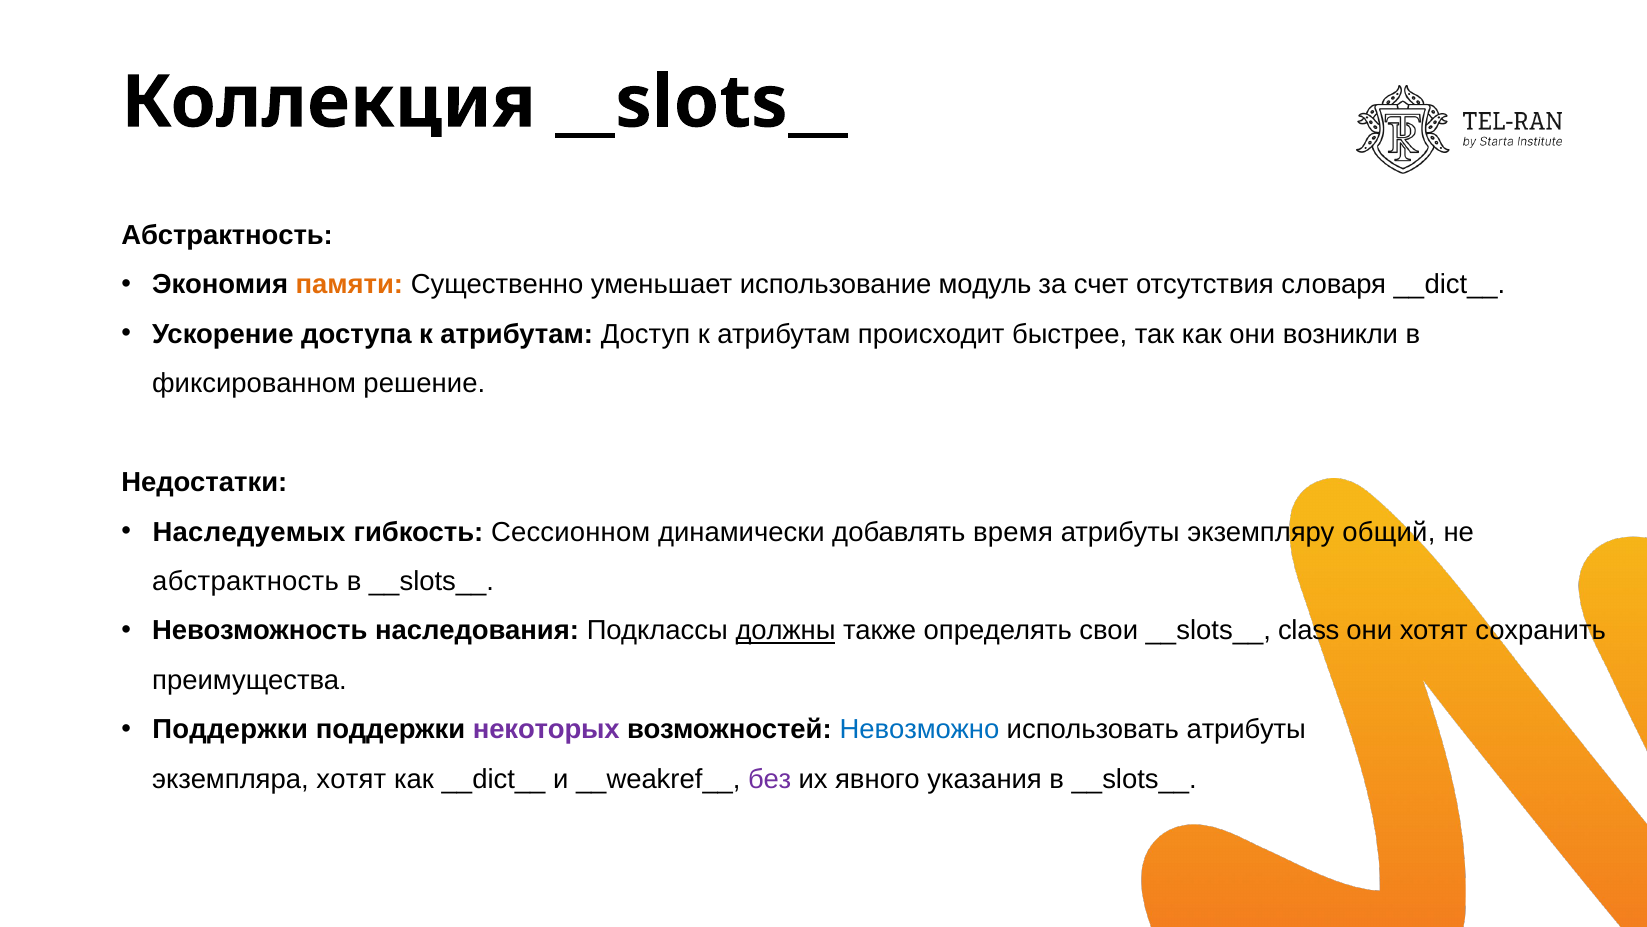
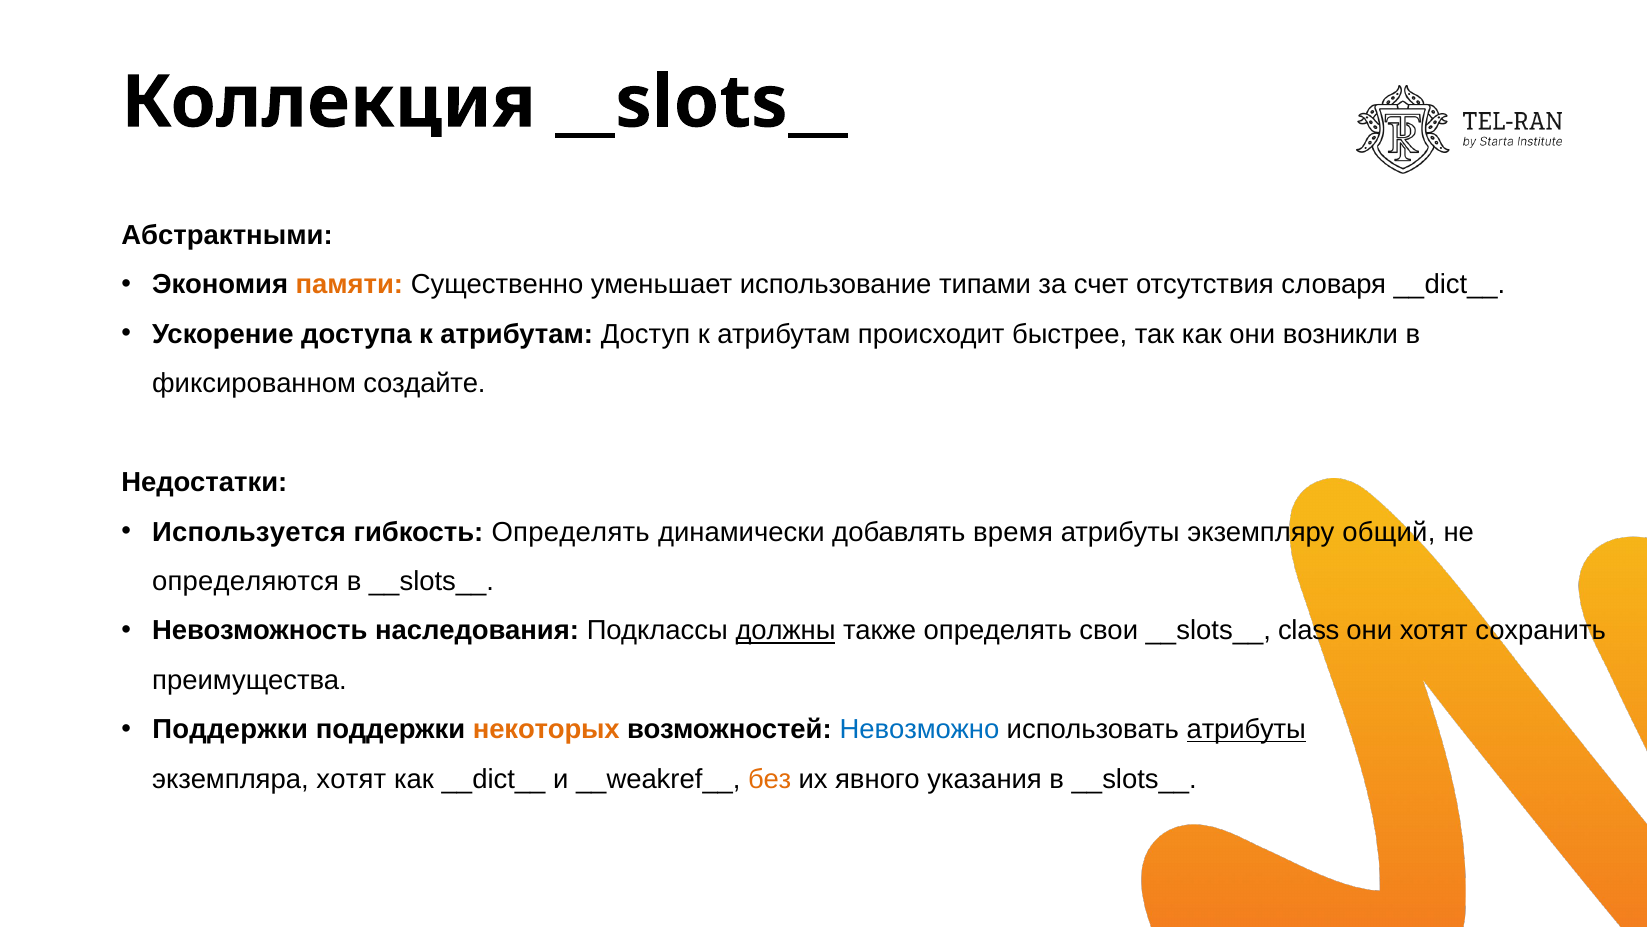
Абстрактность at (227, 235): Абстрактность -> Абстрактными
модуль: модуль -> типами
решение: решение -> создайте
Наследуемых: Наследуемых -> Используется
гибкость Сессионном: Сессионном -> Определять
абстрактность at (246, 581): абстрактность -> определяются
некоторых colour: purple -> orange
атрибуты at (1246, 729) underline: none -> present
без colour: purple -> orange
